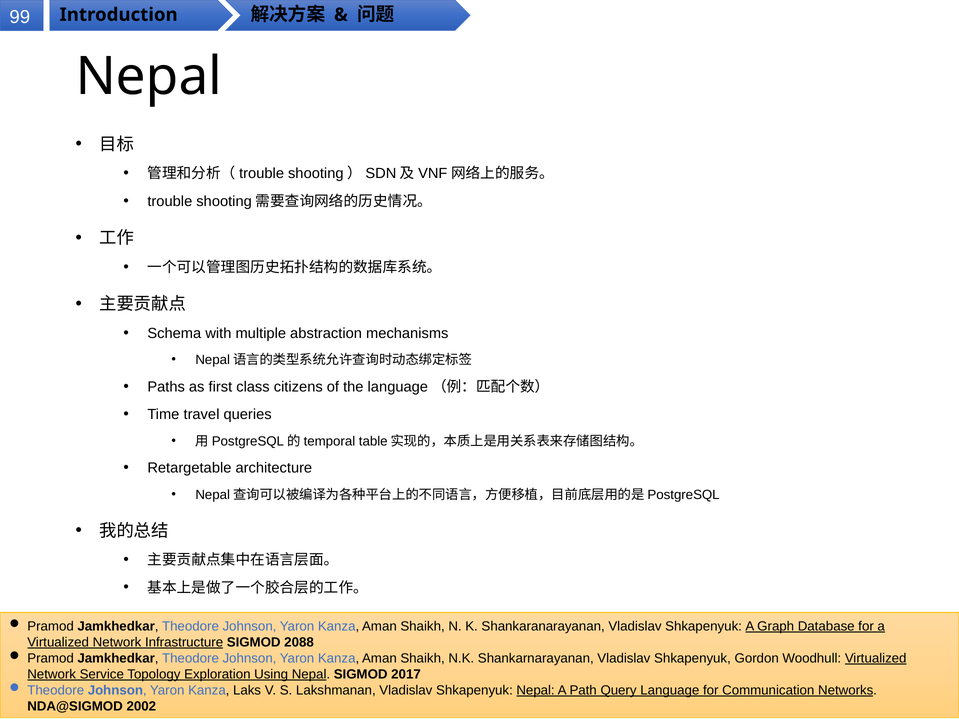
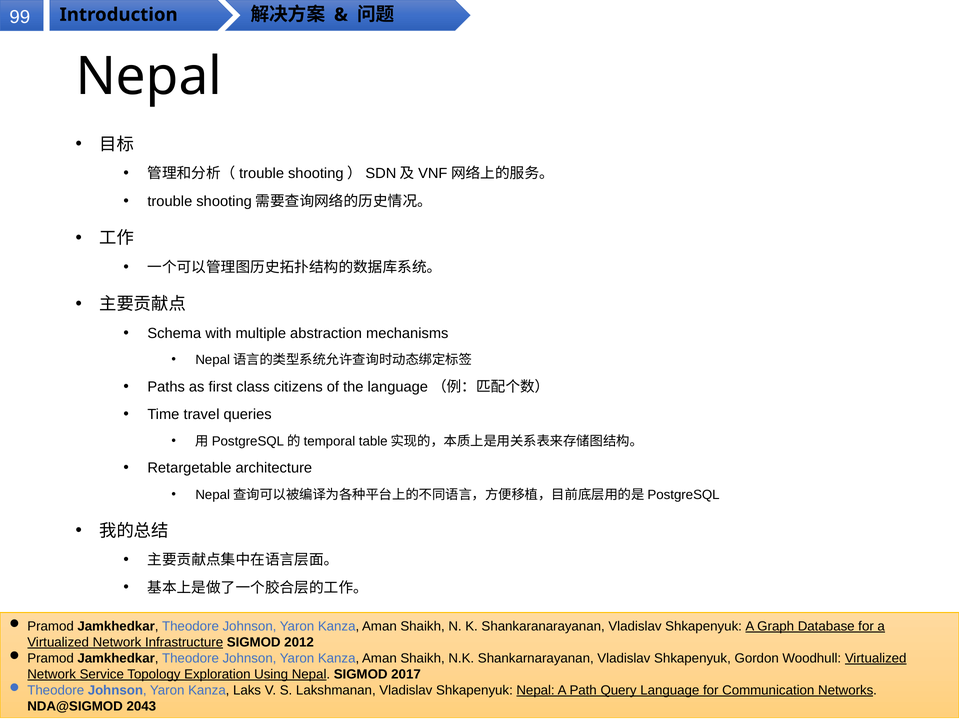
2088: 2088 -> 2012
2002: 2002 -> 2043
